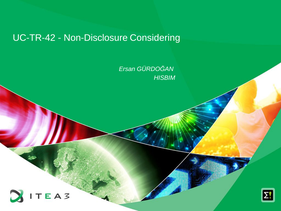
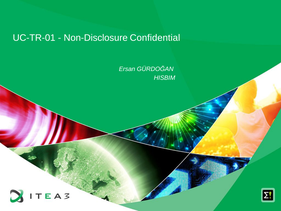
UC-TR-42: UC-TR-42 -> UC-TR-01
Considering: Considering -> Confidential
